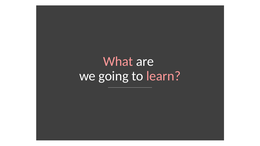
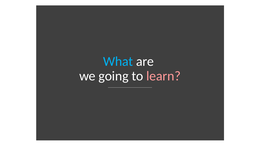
What colour: pink -> light blue
